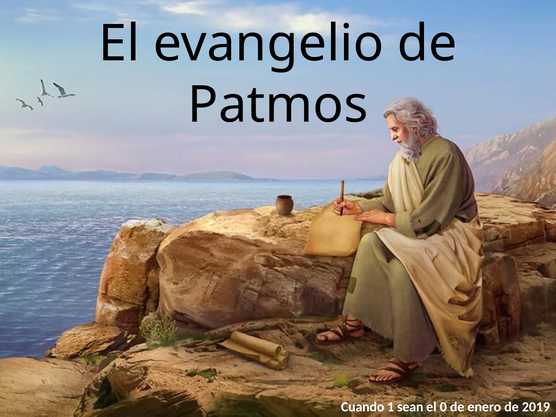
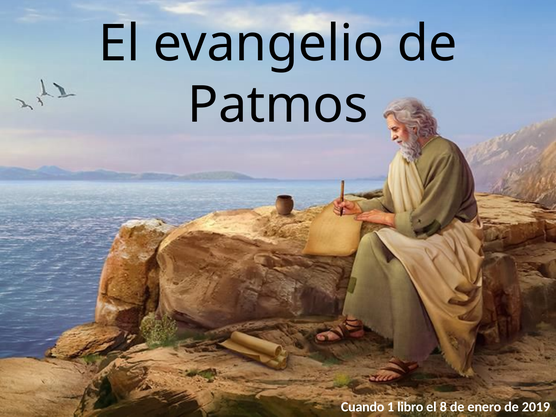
sean: sean -> libro
0: 0 -> 8
